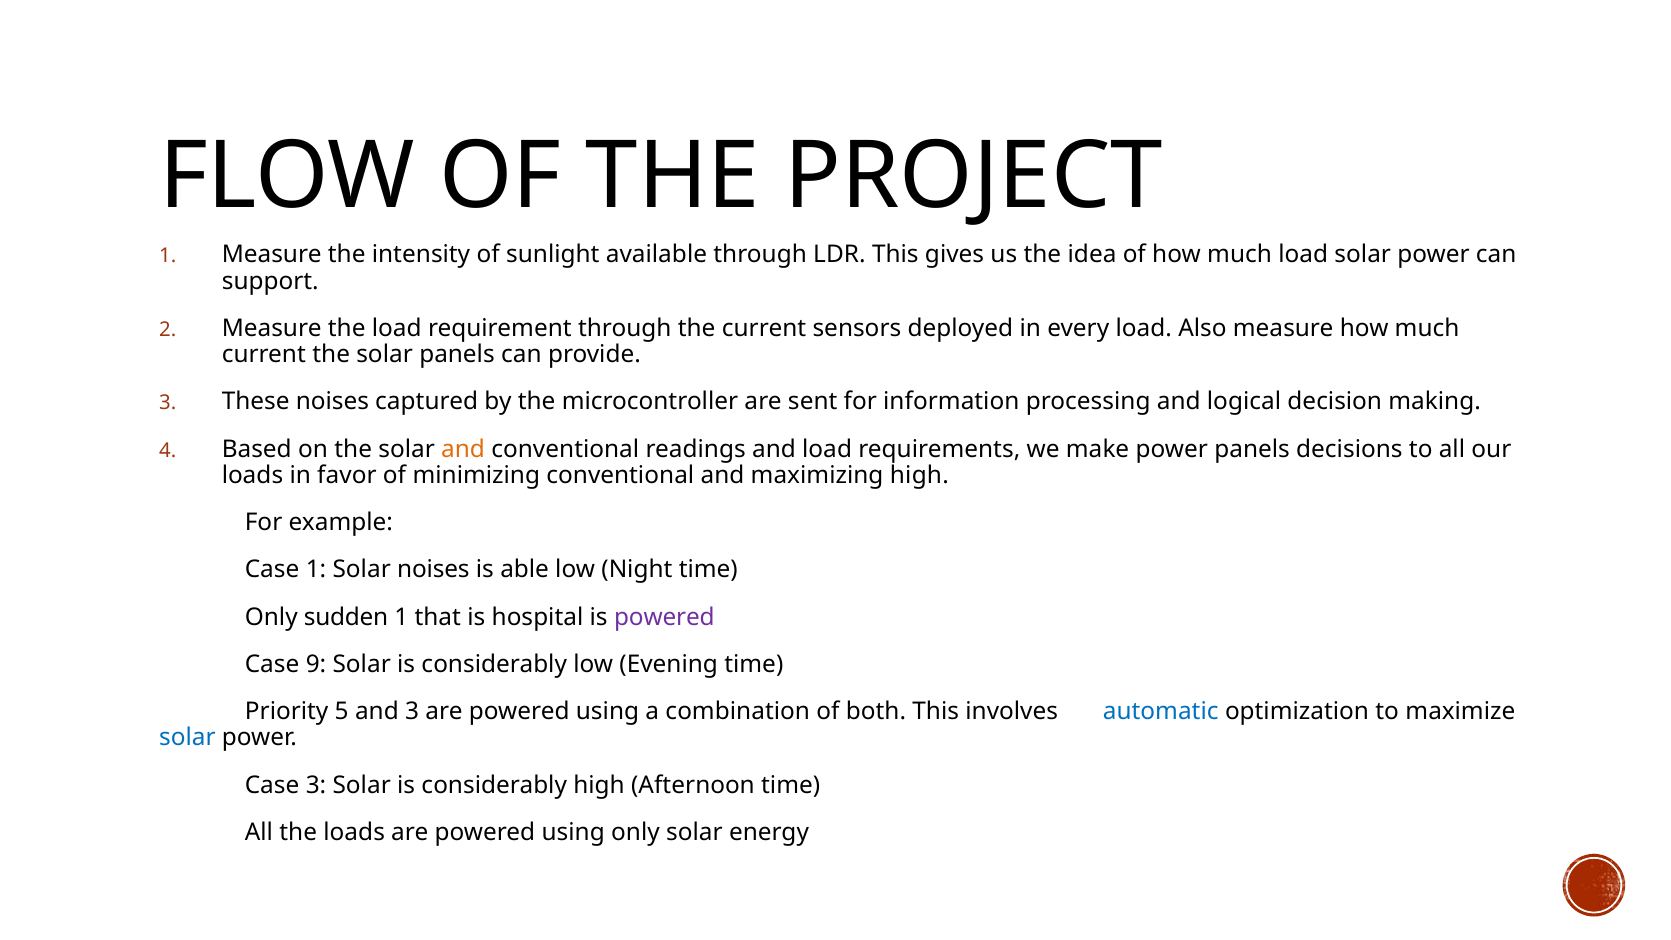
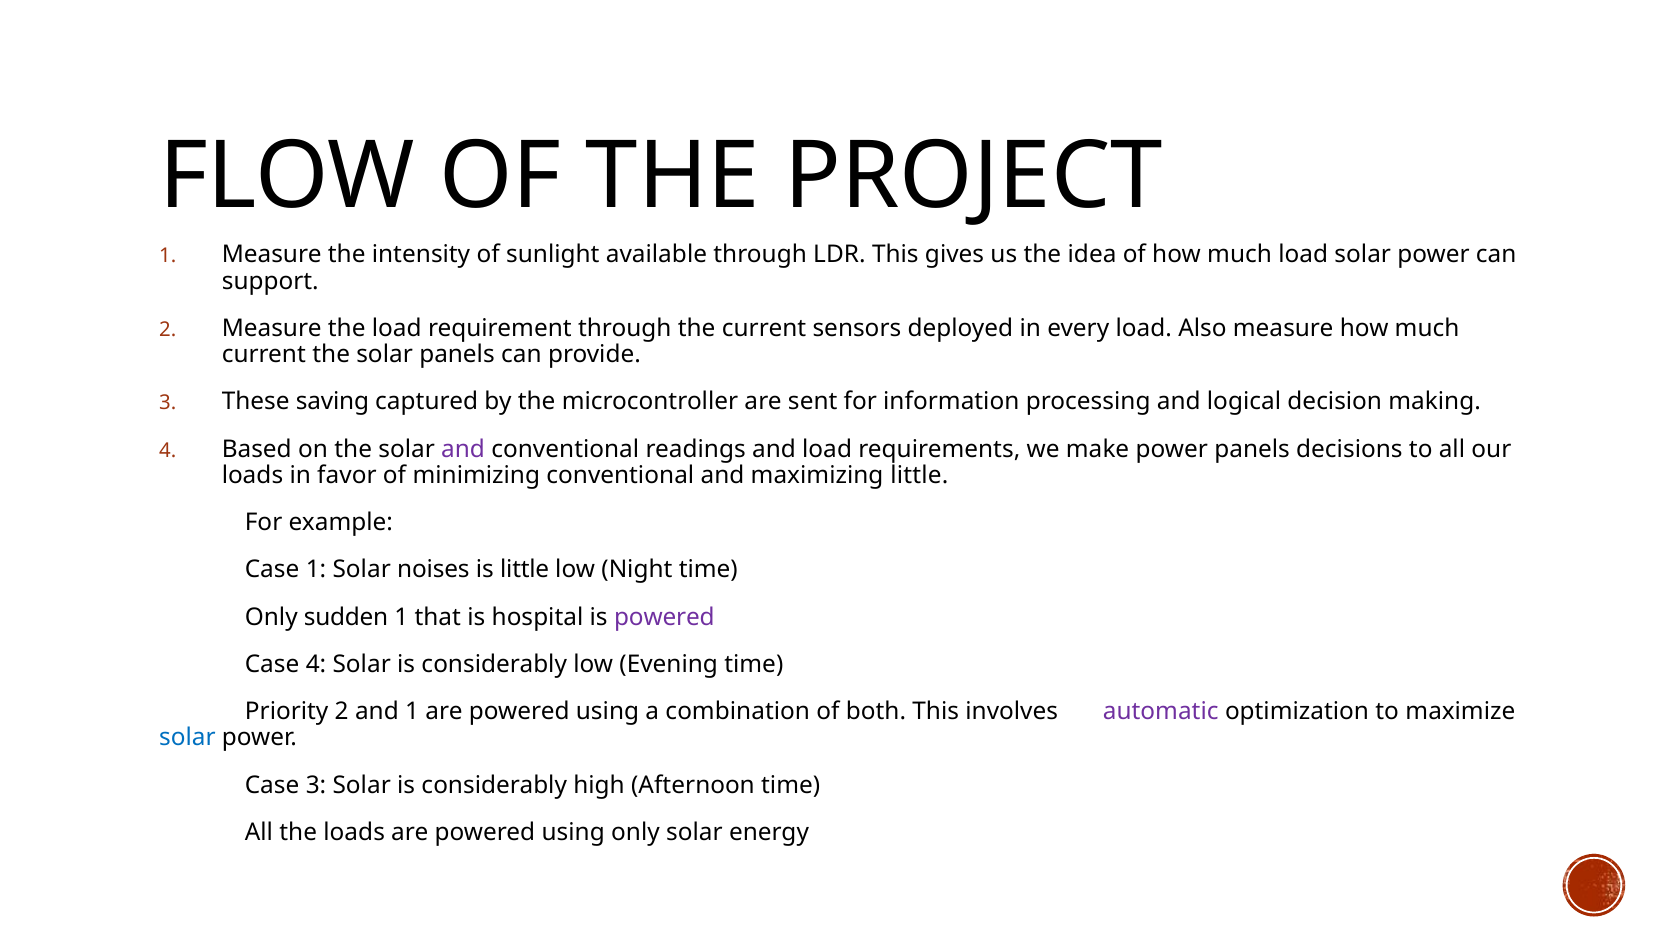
These noises: noises -> saving
and at (463, 449) colour: orange -> purple
maximizing high: high -> little
is able: able -> little
Case 9: 9 -> 4
Priority 5: 5 -> 2
and 3: 3 -> 1
automatic colour: blue -> purple
